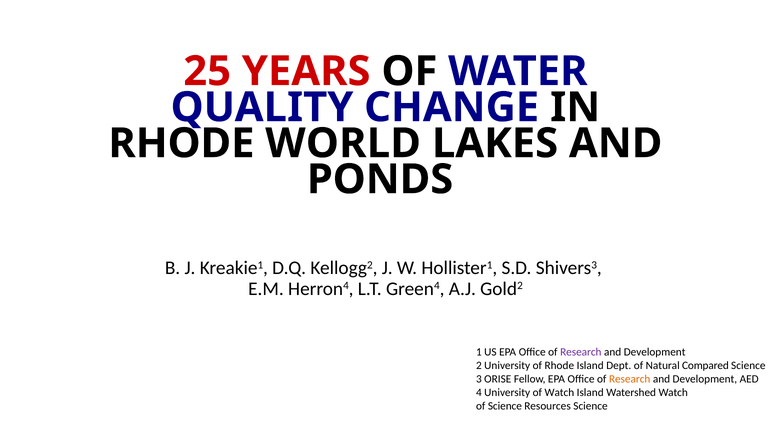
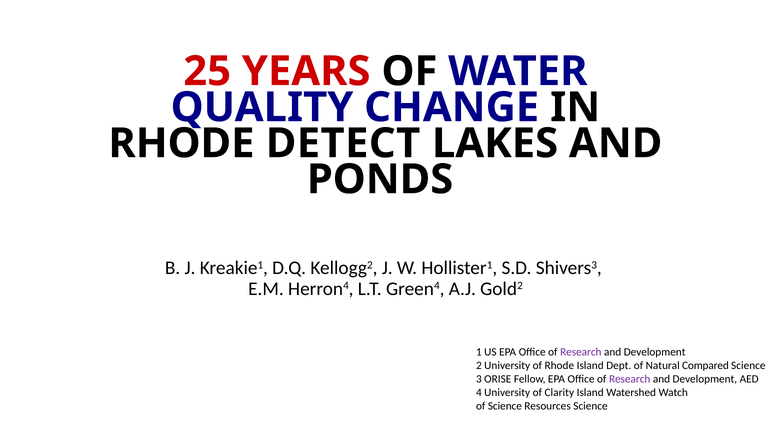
WORLD: WORLD -> DETECT
Research at (630, 380) colour: orange -> purple
of Watch: Watch -> Clarity
